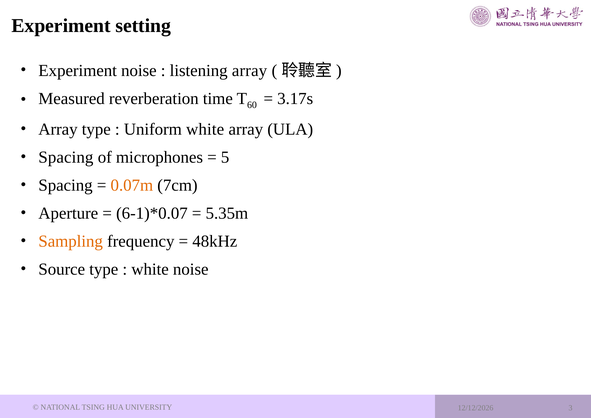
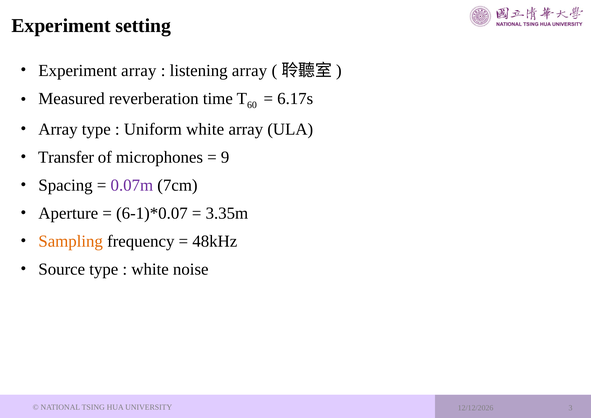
Experiment noise: noise -> array
3.17s: 3.17s -> 6.17s
Spacing at (66, 157): Spacing -> Transfer
5: 5 -> 9
0.07m colour: orange -> purple
5.35m: 5.35m -> 3.35m
